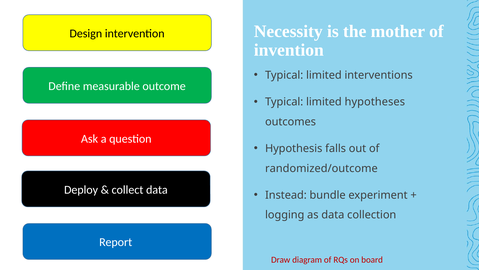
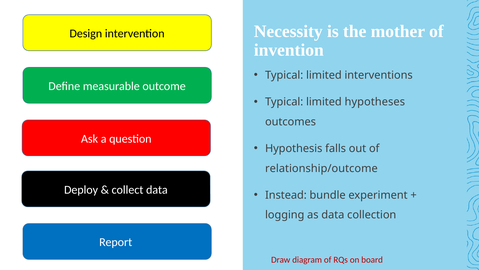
randomized/outcome: randomized/outcome -> relationship/outcome
